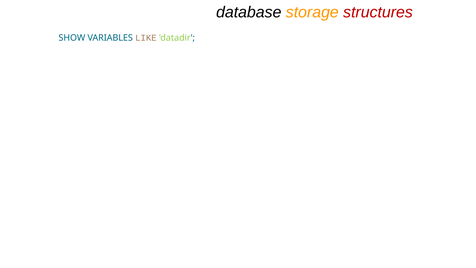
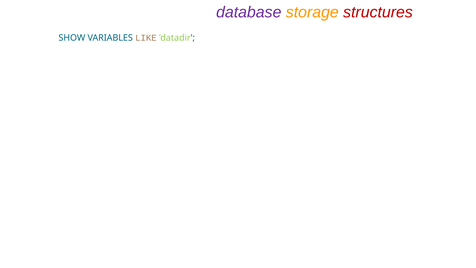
database colour: black -> purple
